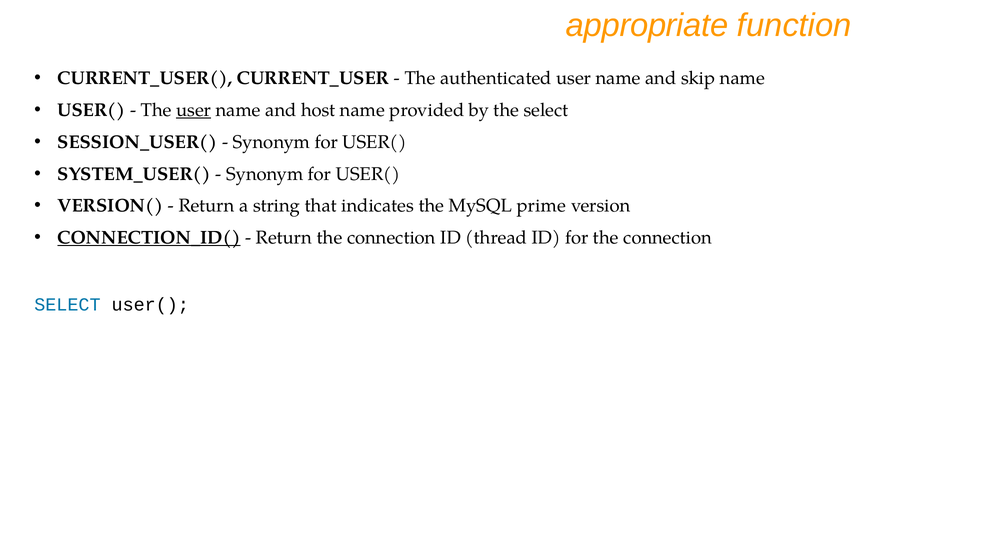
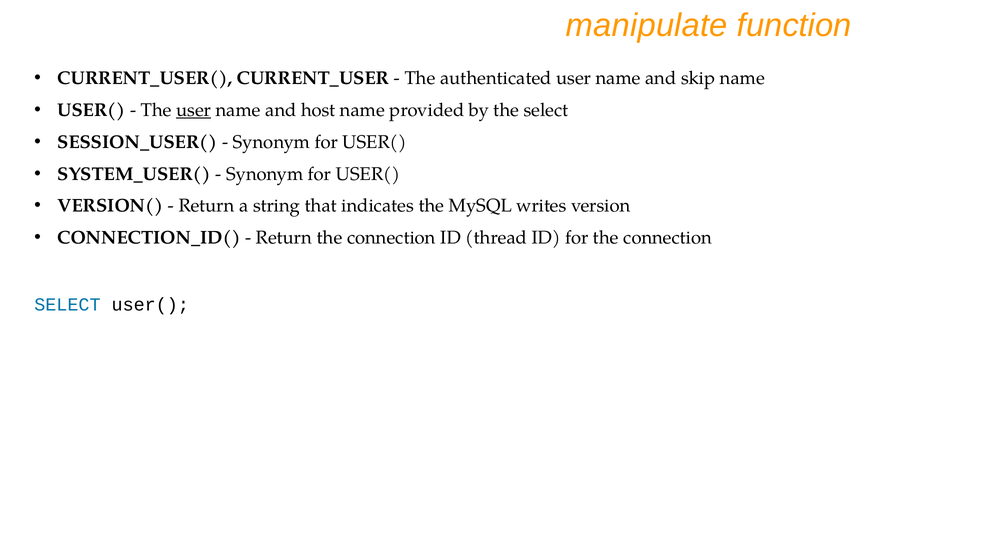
appropriate: appropriate -> manipulate
prime: prime -> writes
CONNECTION_ID( underline: present -> none
